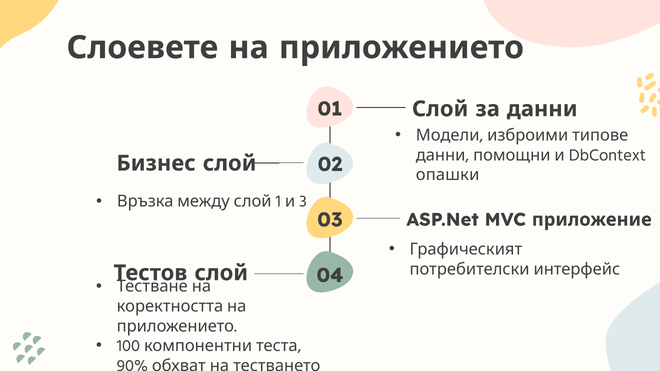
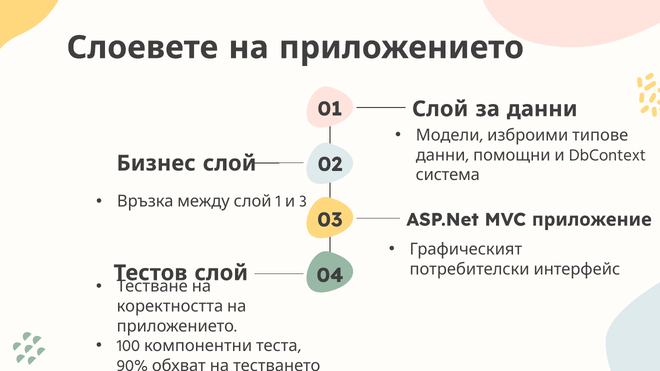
опашки: опашки -> система
